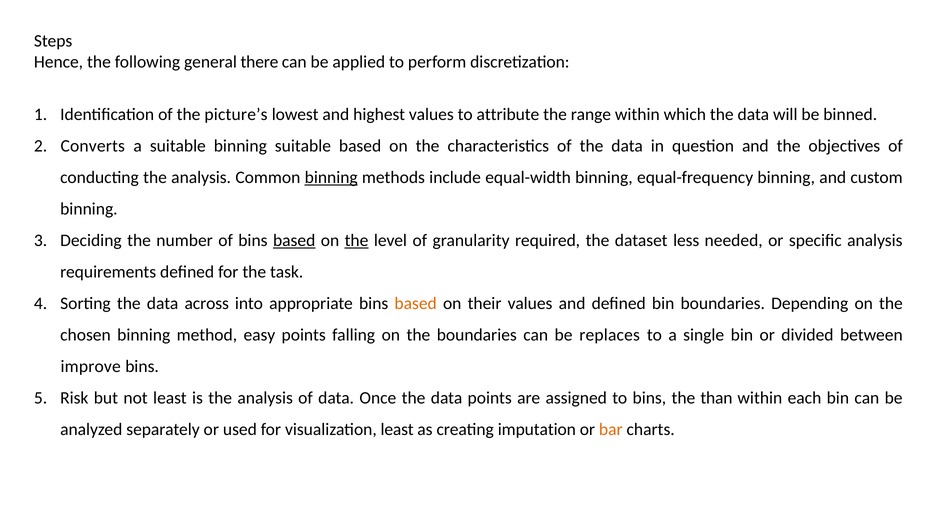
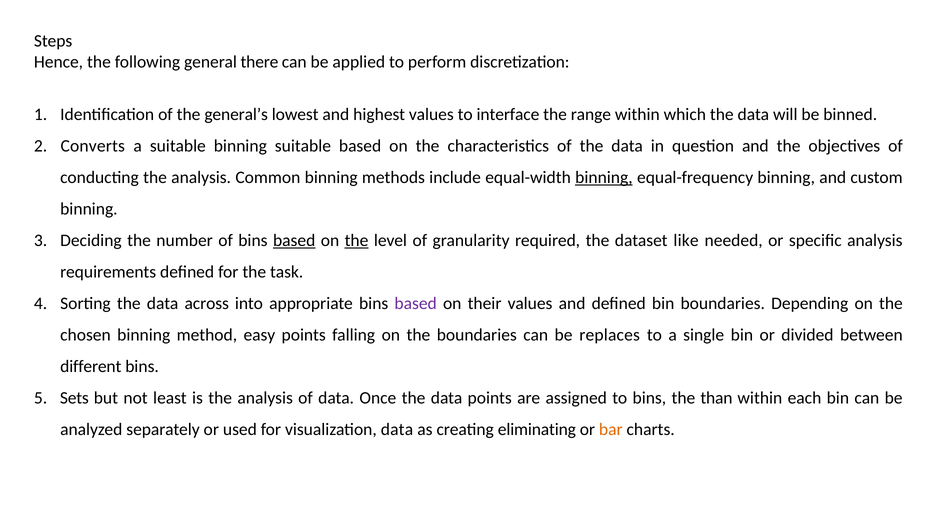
picture’s: picture’s -> general’s
attribute: attribute -> interface
binning at (331, 178) underline: present -> none
binning at (604, 178) underline: none -> present
less: less -> like
based at (416, 304) colour: orange -> purple
improve: improve -> different
Risk: Risk -> Sets
visualization least: least -> data
imputation: imputation -> eliminating
